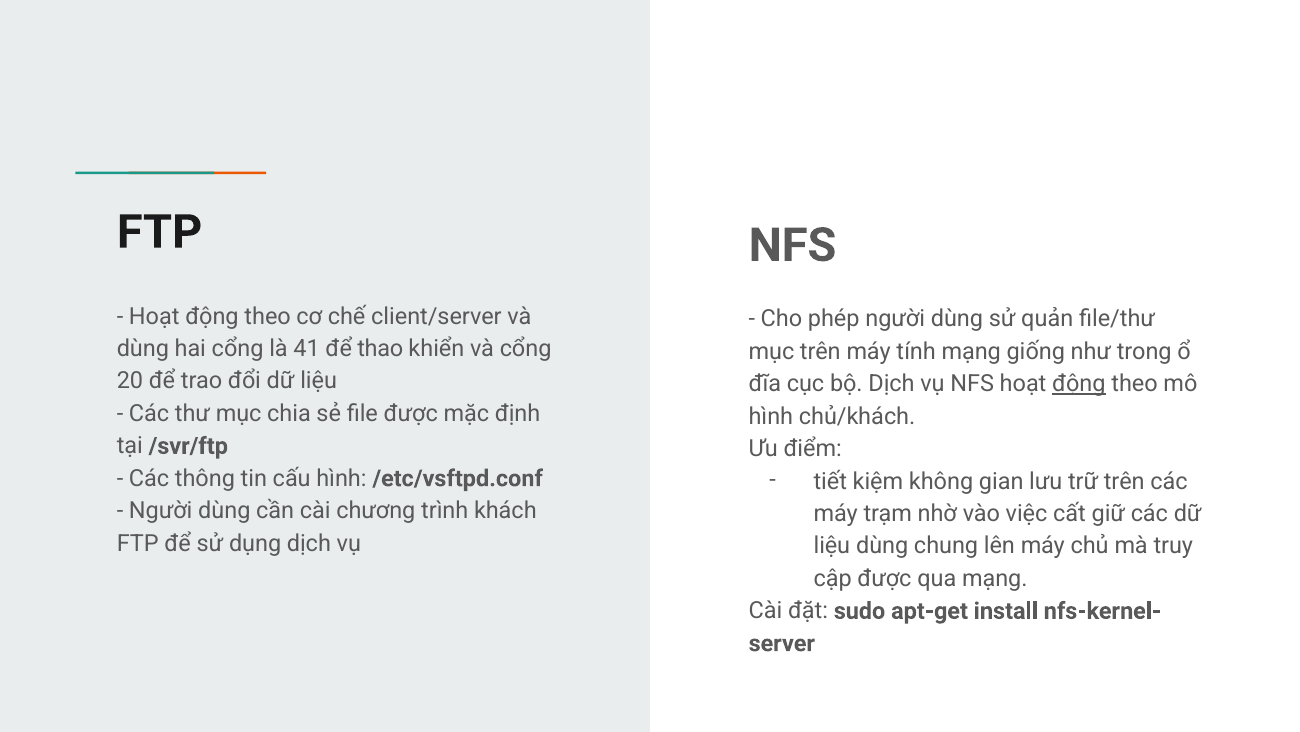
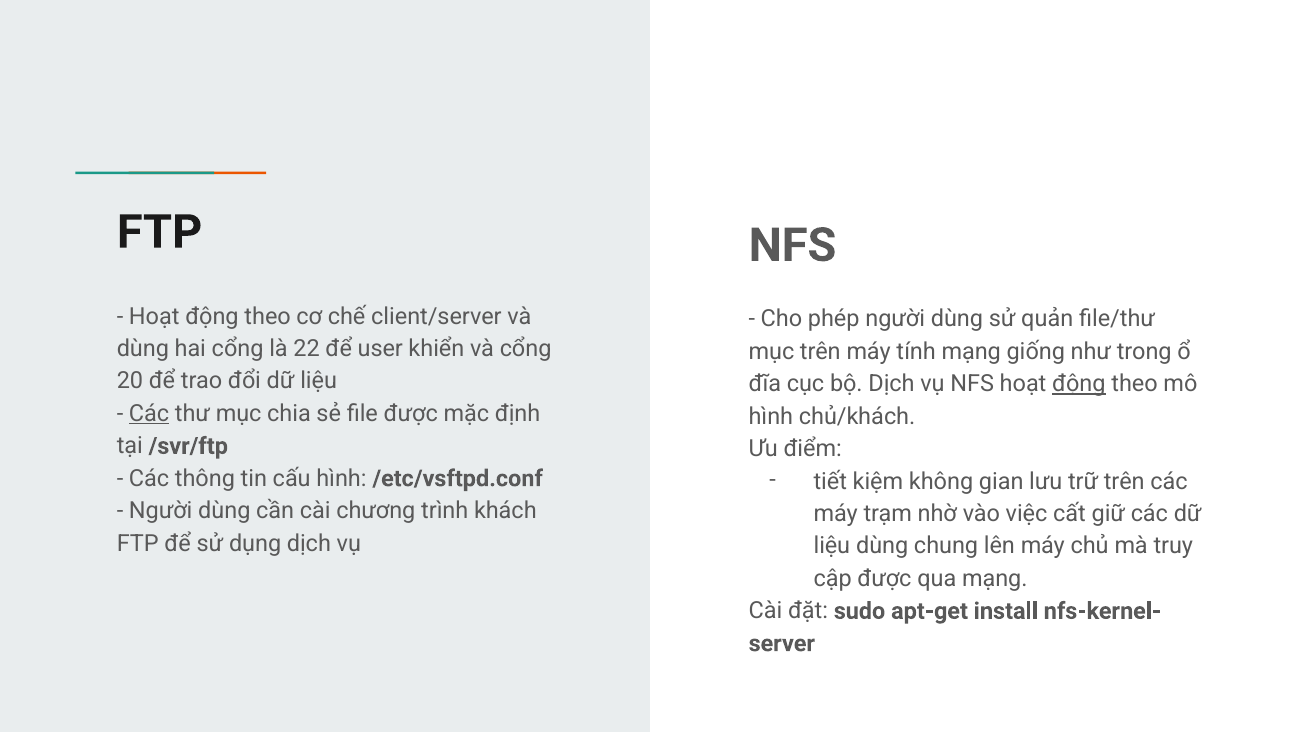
41: 41 -> 22
thao: thao -> user
Các at (149, 413) underline: none -> present
